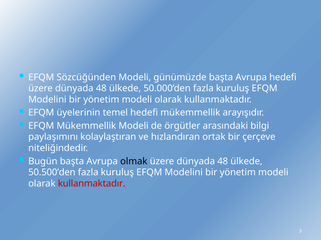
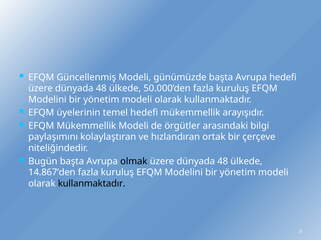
Sözcüğünden: Sözcüğünden -> Güncellenmiş
50.500’den: 50.500’den -> 14.867’den
kullanmaktadır at (92, 184) colour: red -> black
